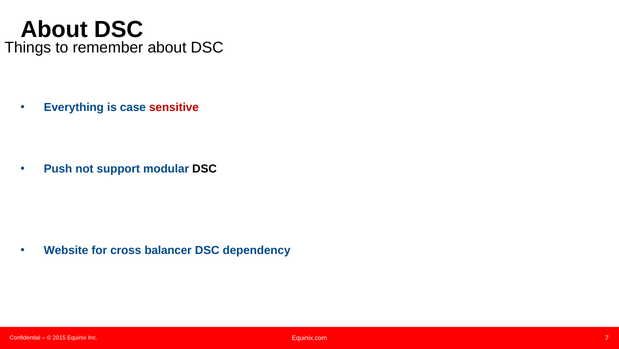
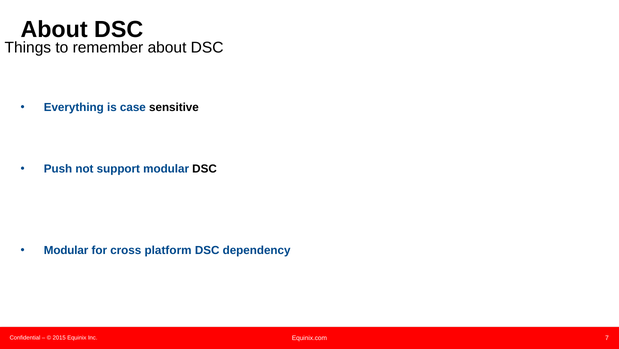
sensitive colour: red -> black
Website at (66, 251): Website -> Modular
balancer: balancer -> platform
